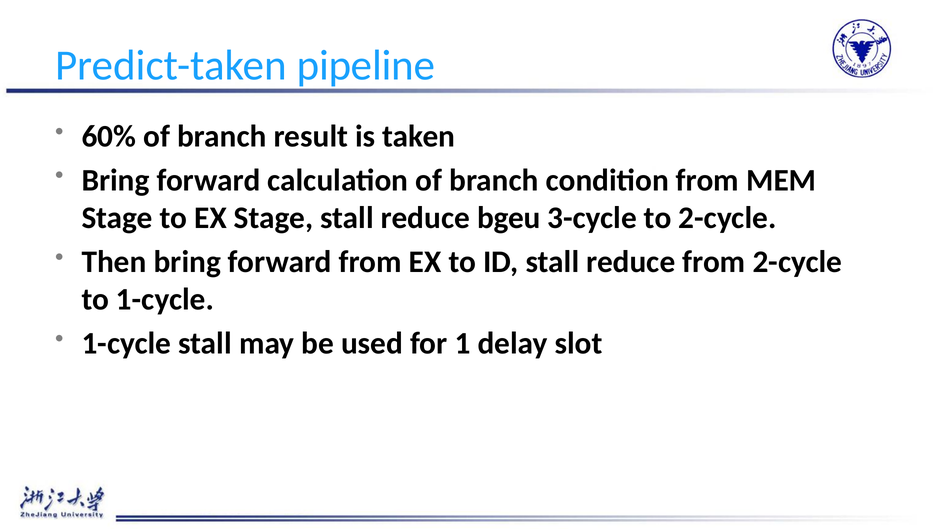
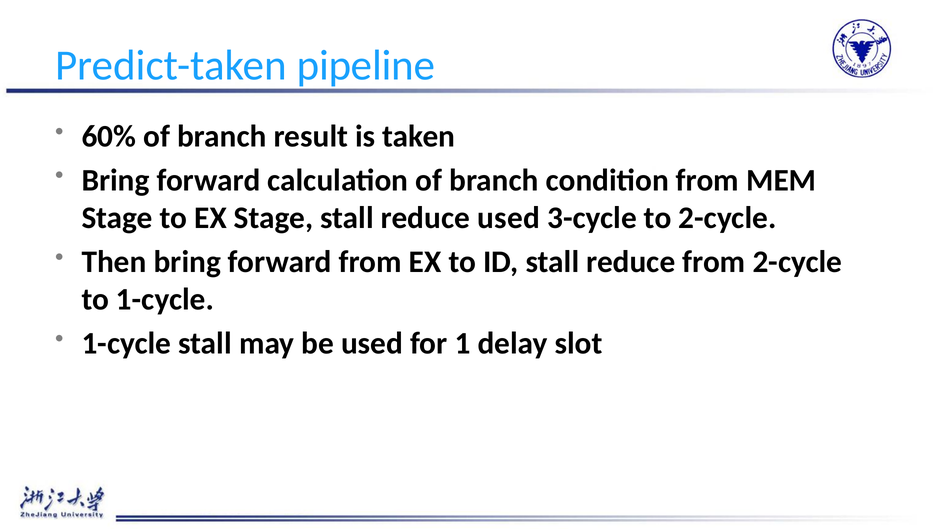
reduce bgeu: bgeu -> used
